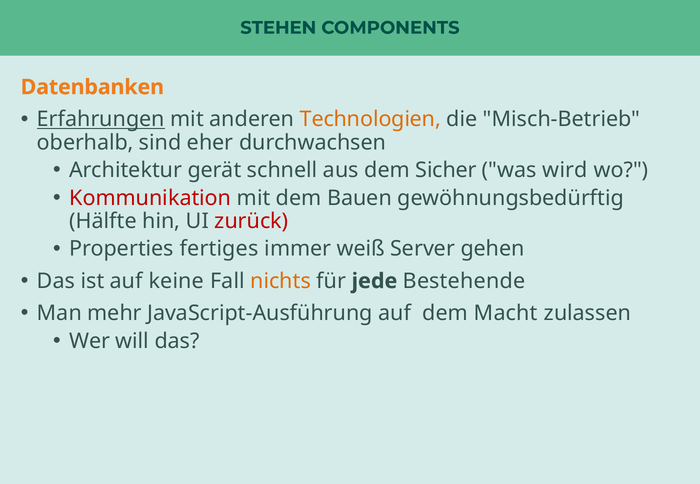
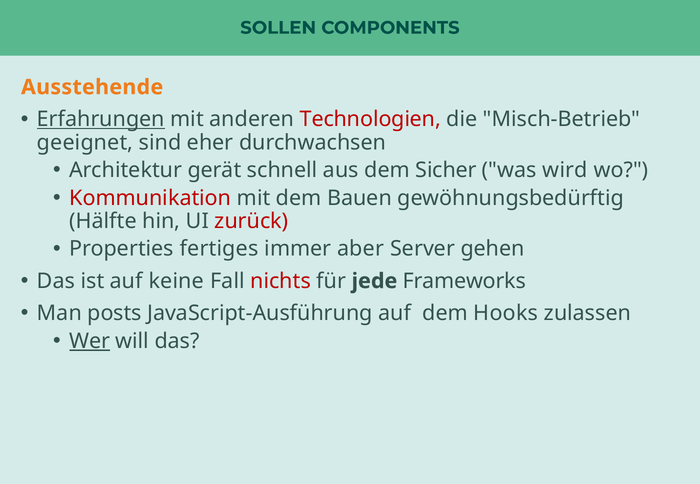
STEHEN: STEHEN -> SOLLEN
Datenbanken: Datenbanken -> Ausstehende
Technologien colour: orange -> red
oberhalb: oberhalb -> geeignet
weiß: weiß -> aber
nichts colour: orange -> red
Bestehende: Bestehende -> Frameworks
mehr: mehr -> posts
Macht: Macht -> Hooks
Wer underline: none -> present
